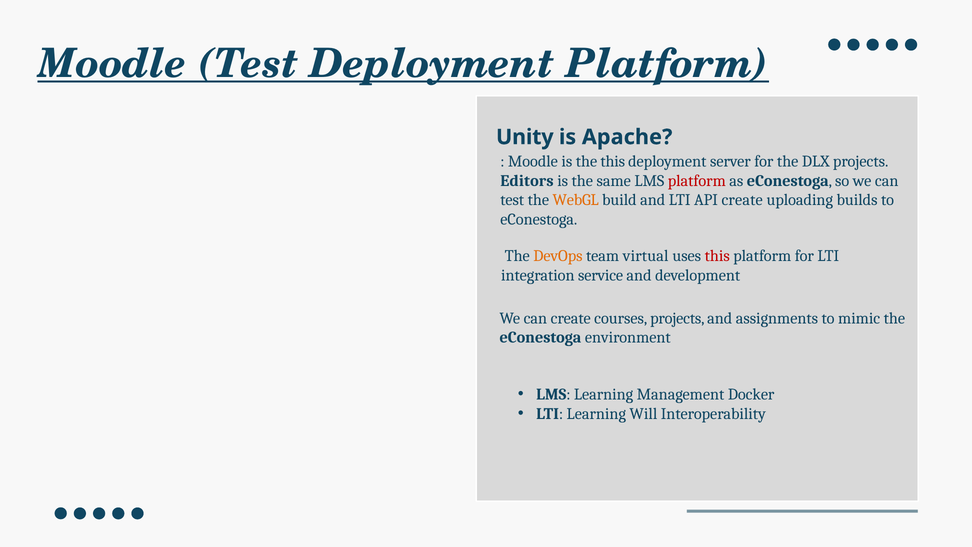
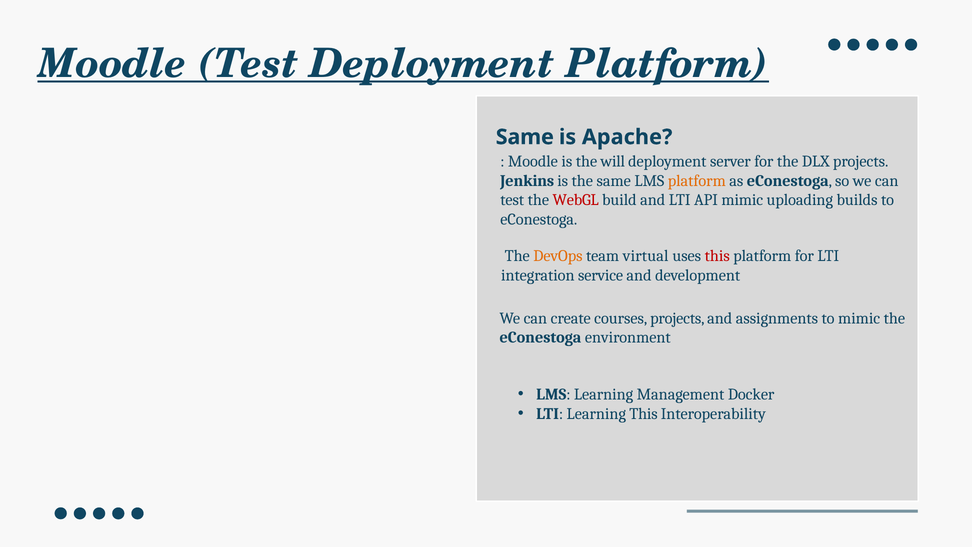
Unity at (525, 137): Unity -> Same
the this: this -> will
Editors: Editors -> Jenkins
platform at (697, 181) colour: red -> orange
WebGL colour: orange -> red
API create: create -> mimic
Learning Will: Will -> This
